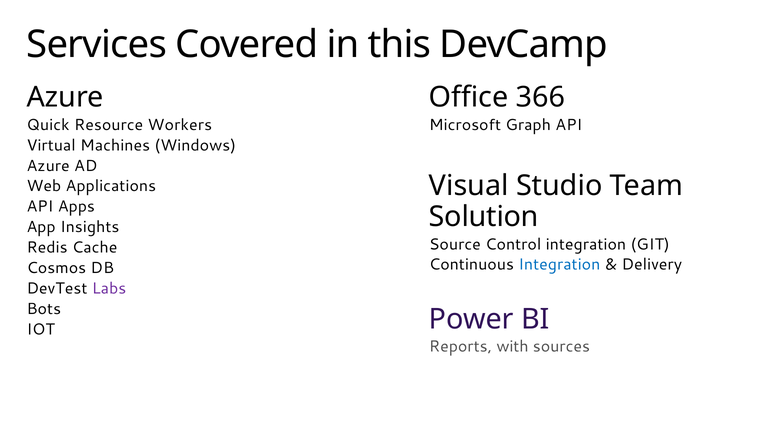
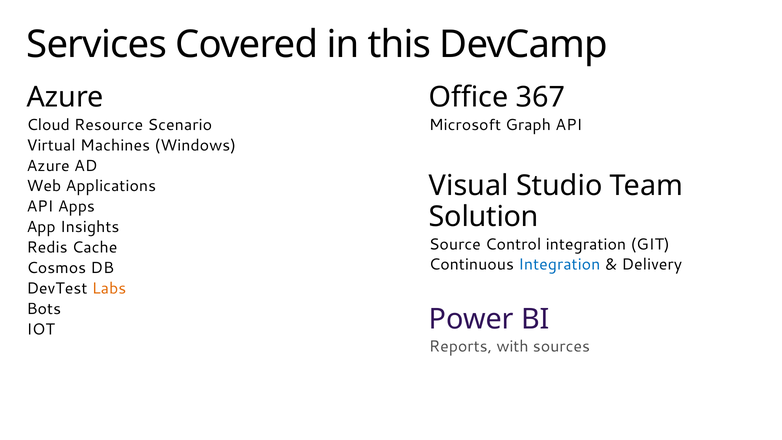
366: 366 -> 367
Quick: Quick -> Cloud
Workers: Workers -> Scenario
Labs colour: purple -> orange
